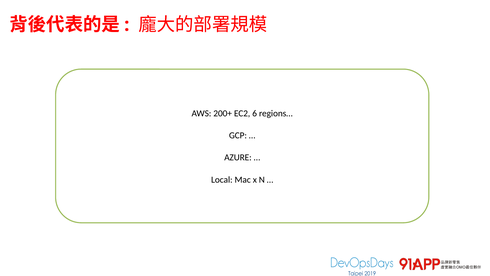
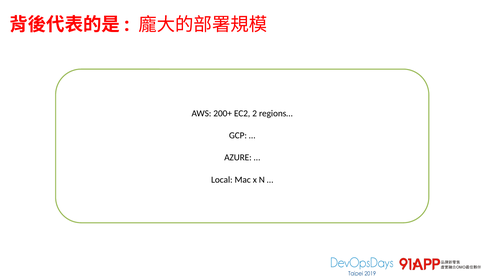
6: 6 -> 2
